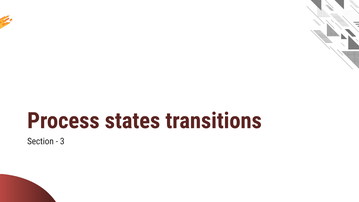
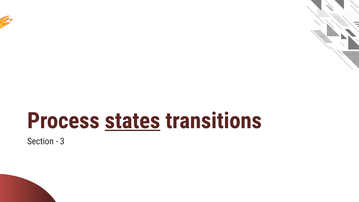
states underline: none -> present
